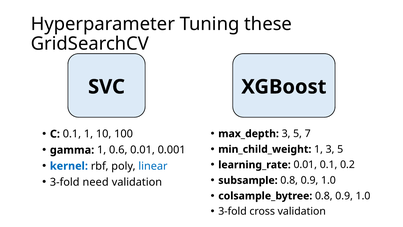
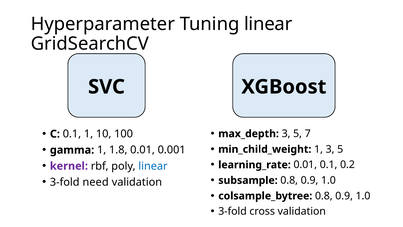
Tuning these: these -> linear
0.6: 0.6 -> 1.8
kernel colour: blue -> purple
